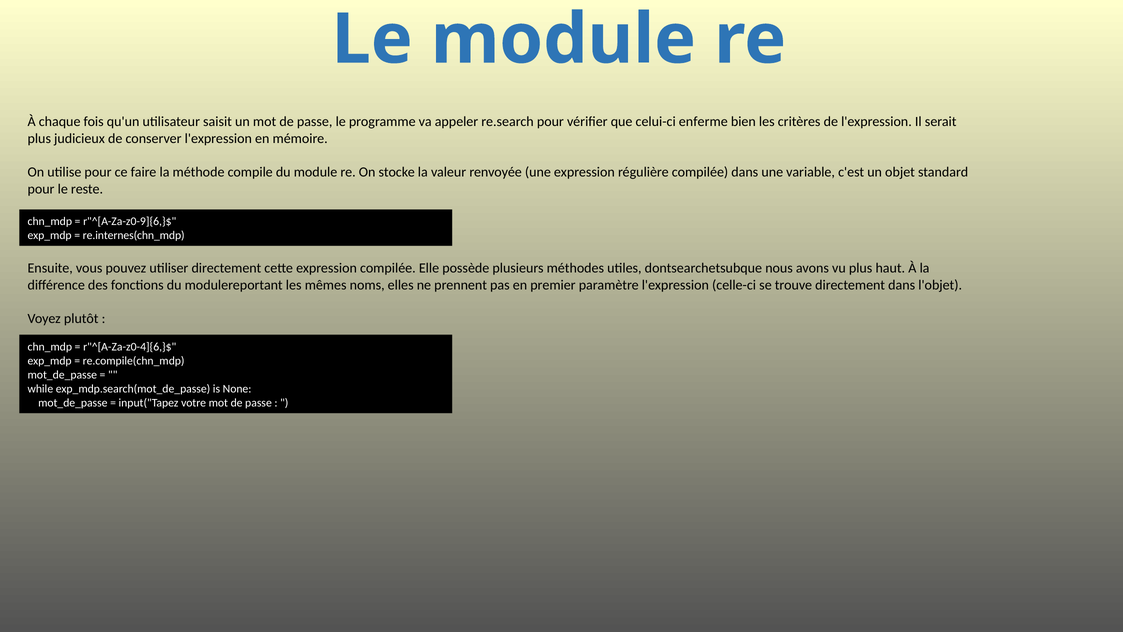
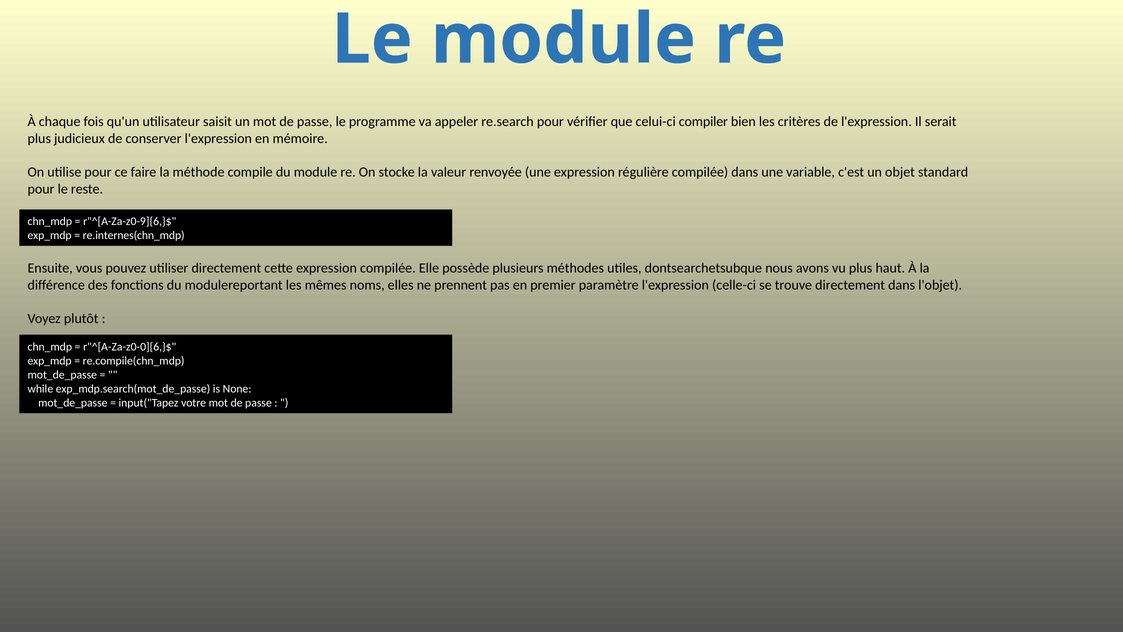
enferme: enferme -> compiler
r"^[A-Za-z0-4]{6,}$: r"^[A-Za-z0-4]{6,}$ -> r"^[A-Za-z0-0]{6,}$
